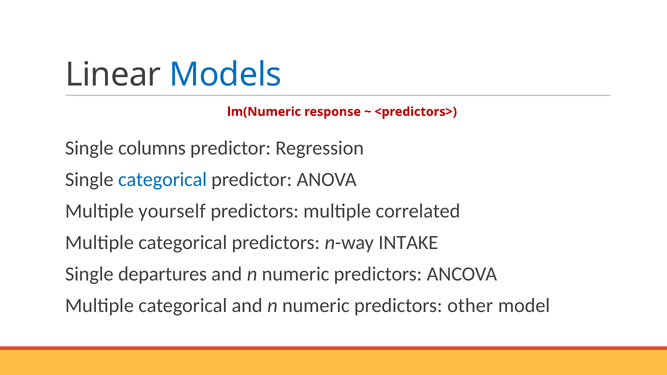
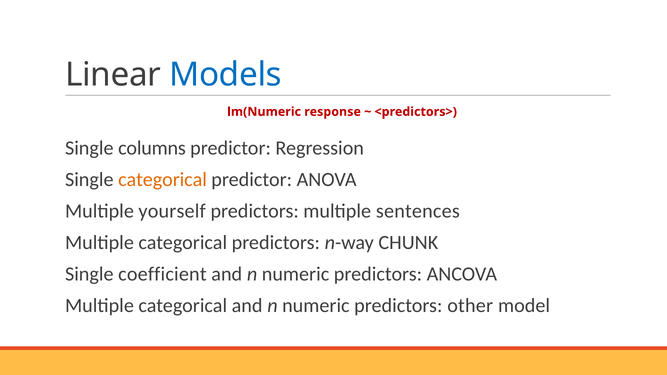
categorical at (163, 180) colour: blue -> orange
correlated: correlated -> sentences
INTAKE: INTAKE -> CHUNK
departures: departures -> coefficient
